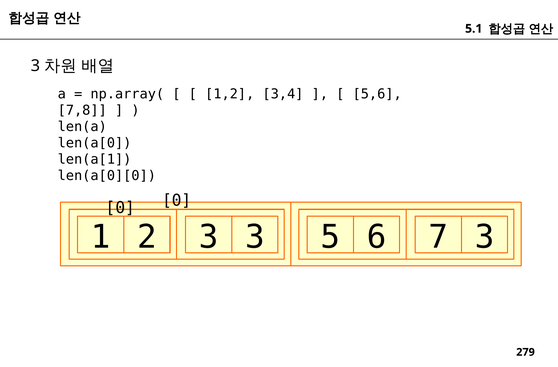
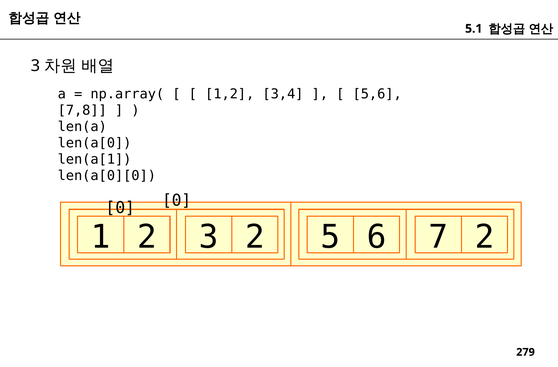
3 3: 3 -> 2
7 3: 3 -> 2
